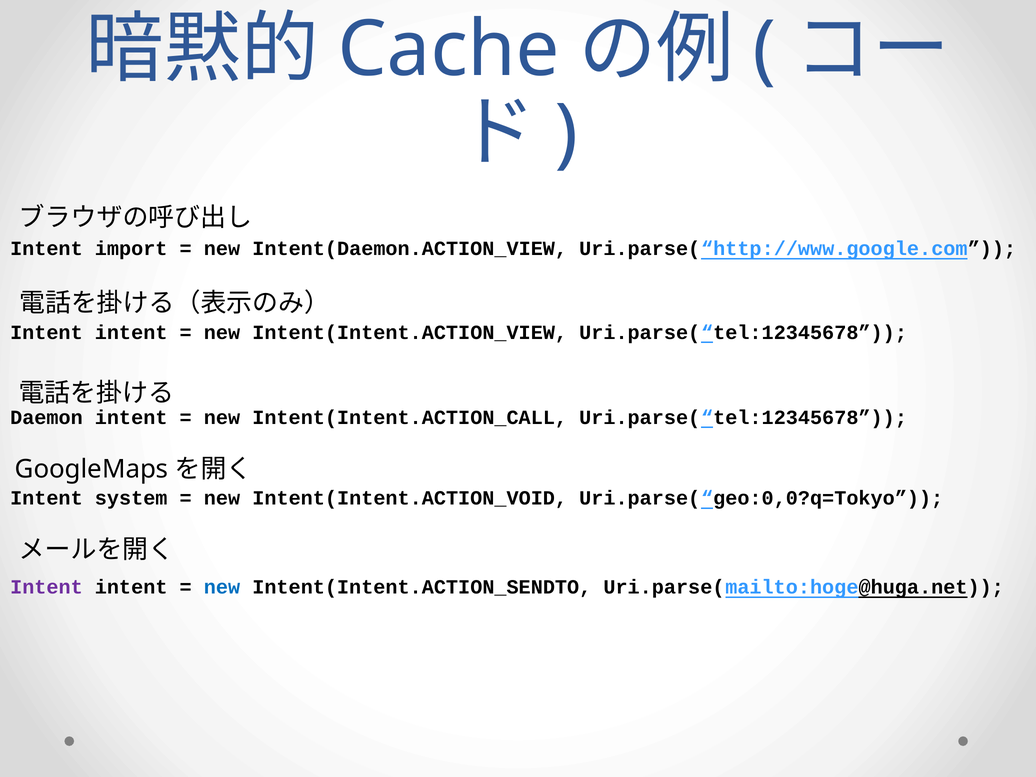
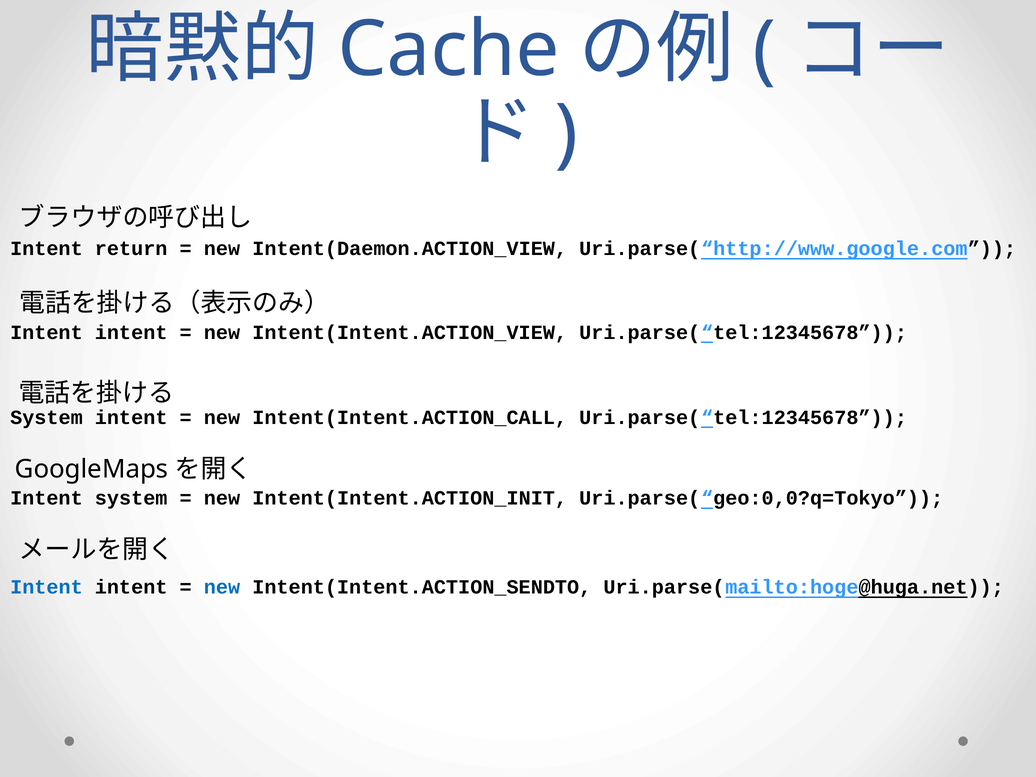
import: import -> return
Daemon at (46, 418): Daemon -> System
Intent(Intent.ACTION_VOID: Intent(Intent.ACTION_VOID -> Intent(Intent.ACTION_INIT
Intent at (46, 587) colour: purple -> blue
